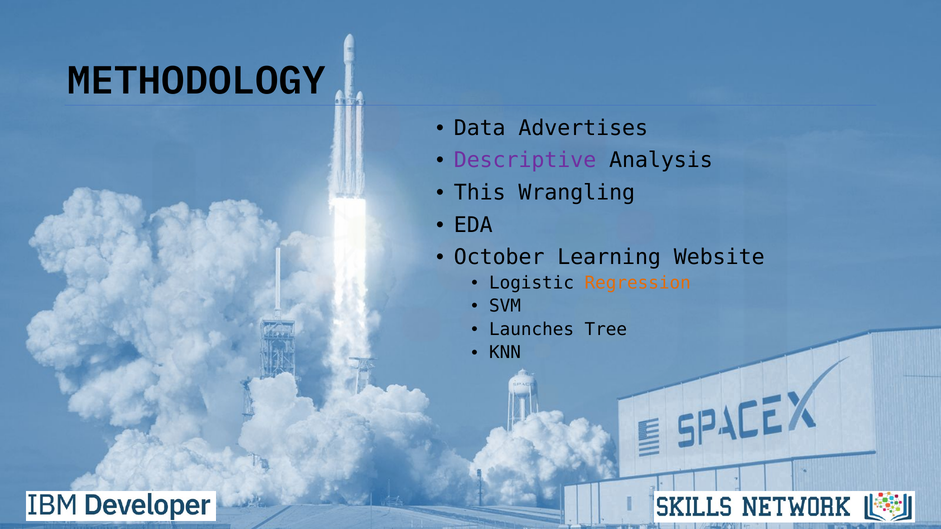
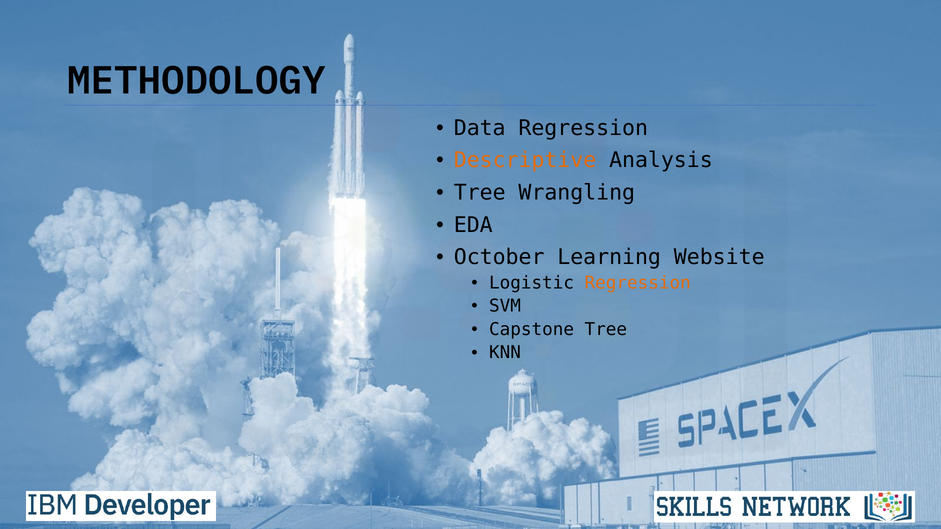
Data Advertises: Advertises -> Regression
Descriptive colour: purple -> orange
This at (480, 193): This -> Tree
Launches: Launches -> Capstone
